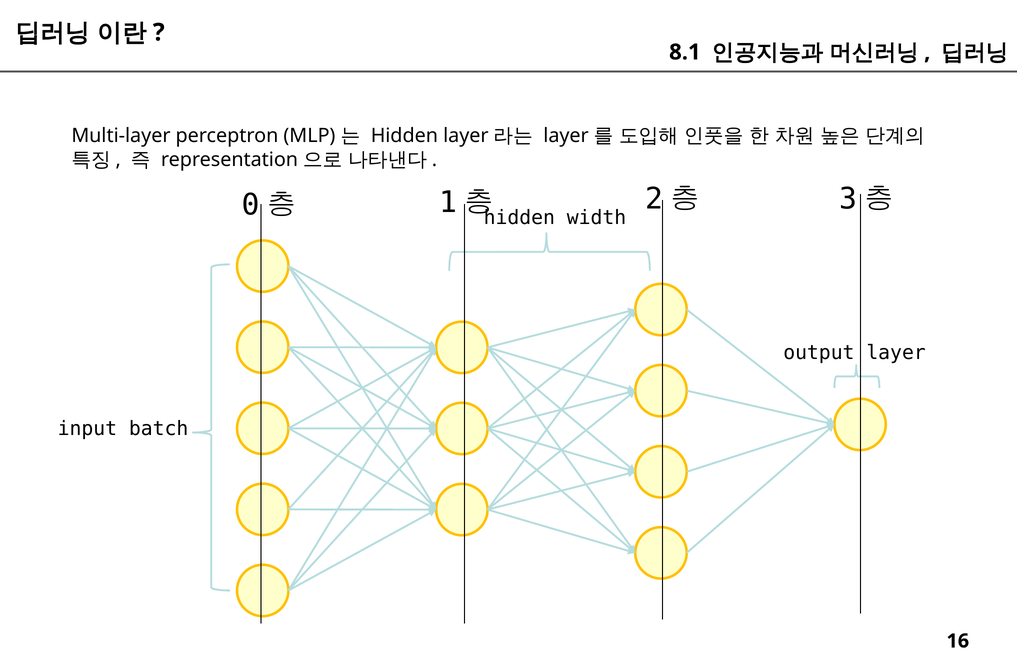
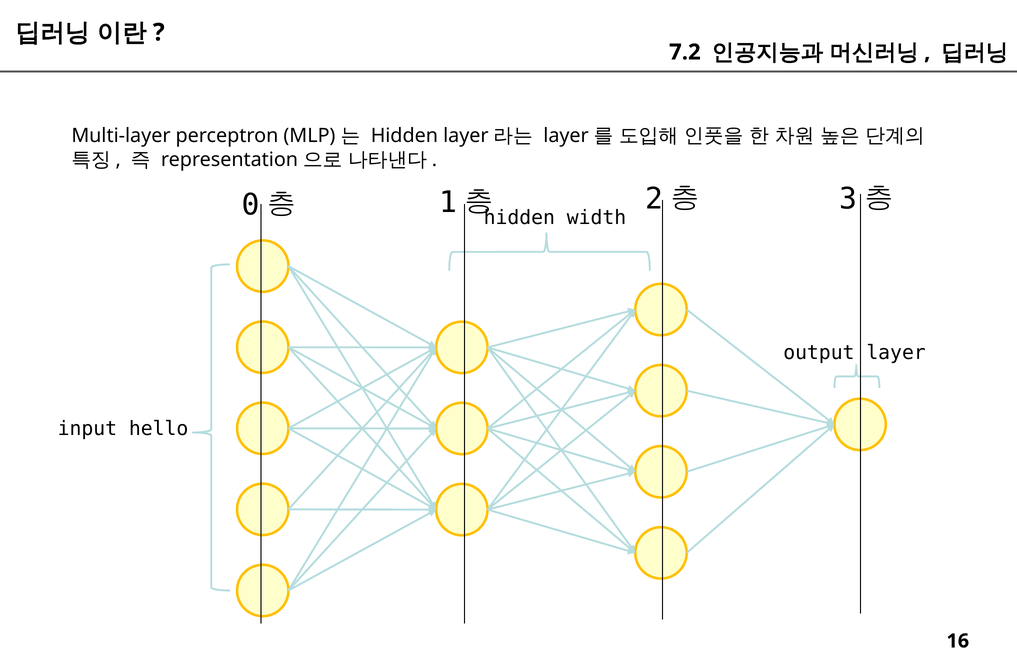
8.1: 8.1 -> 7.2
batch: batch -> hello
